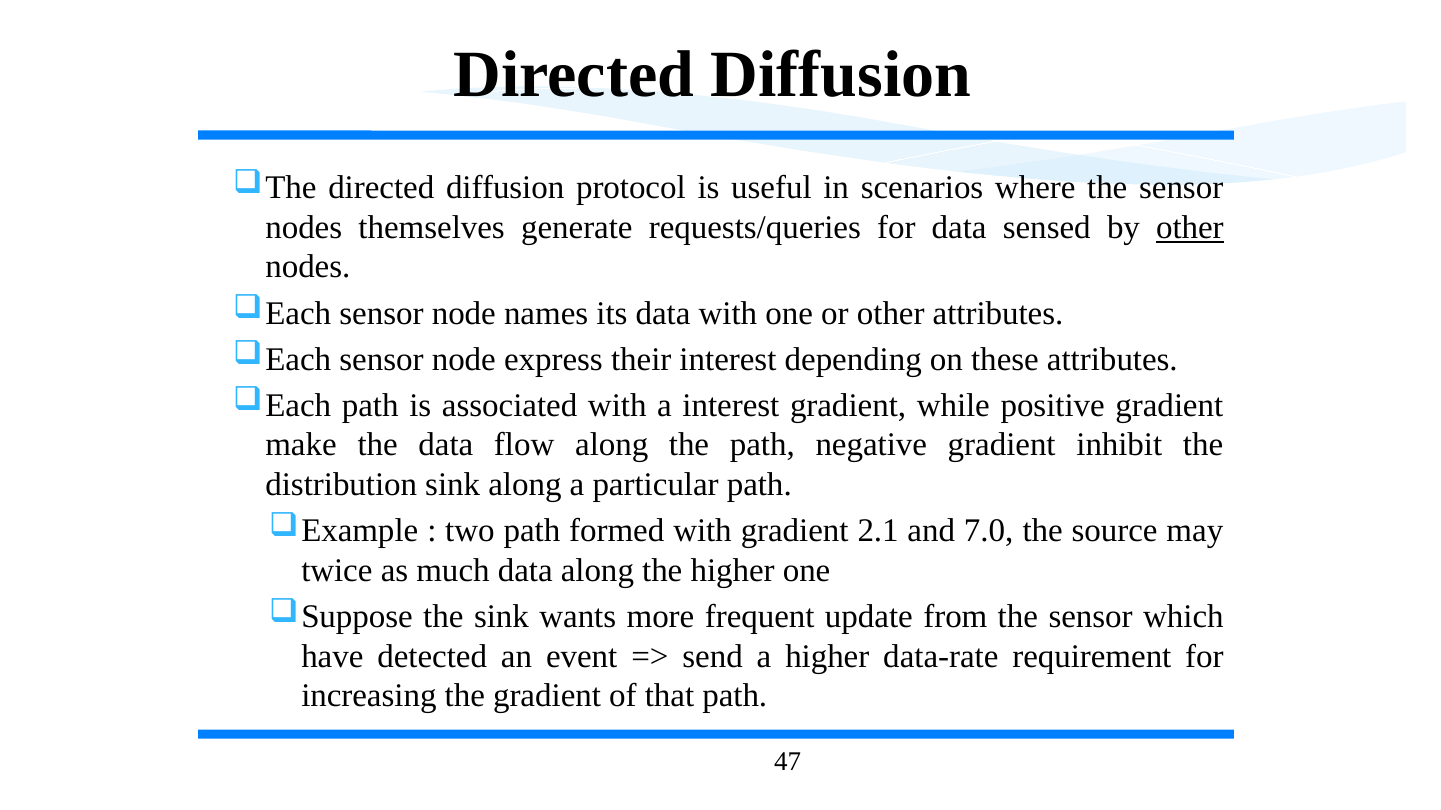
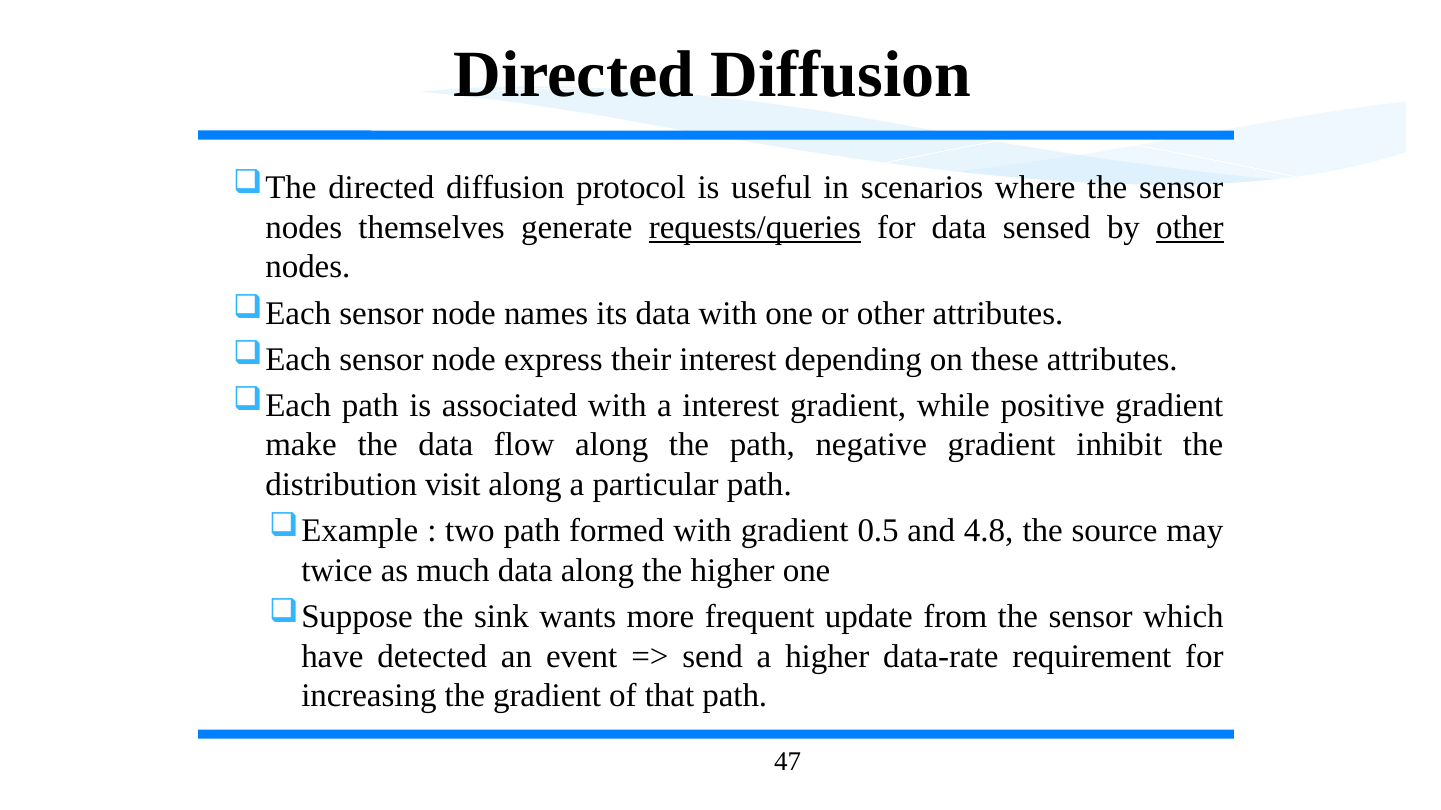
requests/queries underline: none -> present
distribution sink: sink -> visit
2.1: 2.1 -> 0.5
7.0: 7.0 -> 4.8
